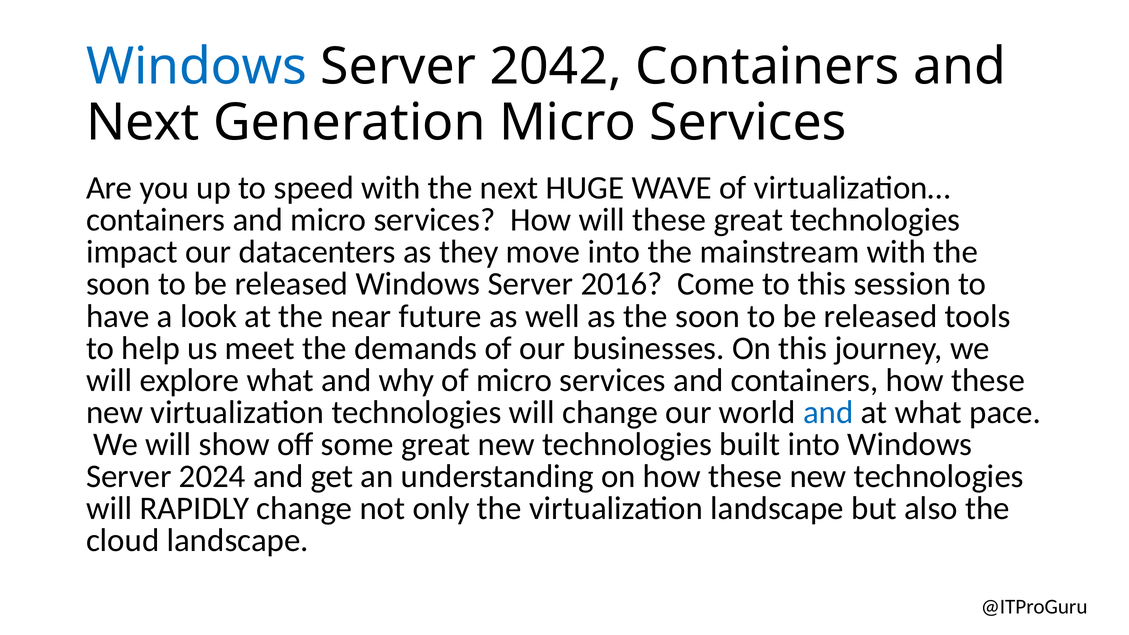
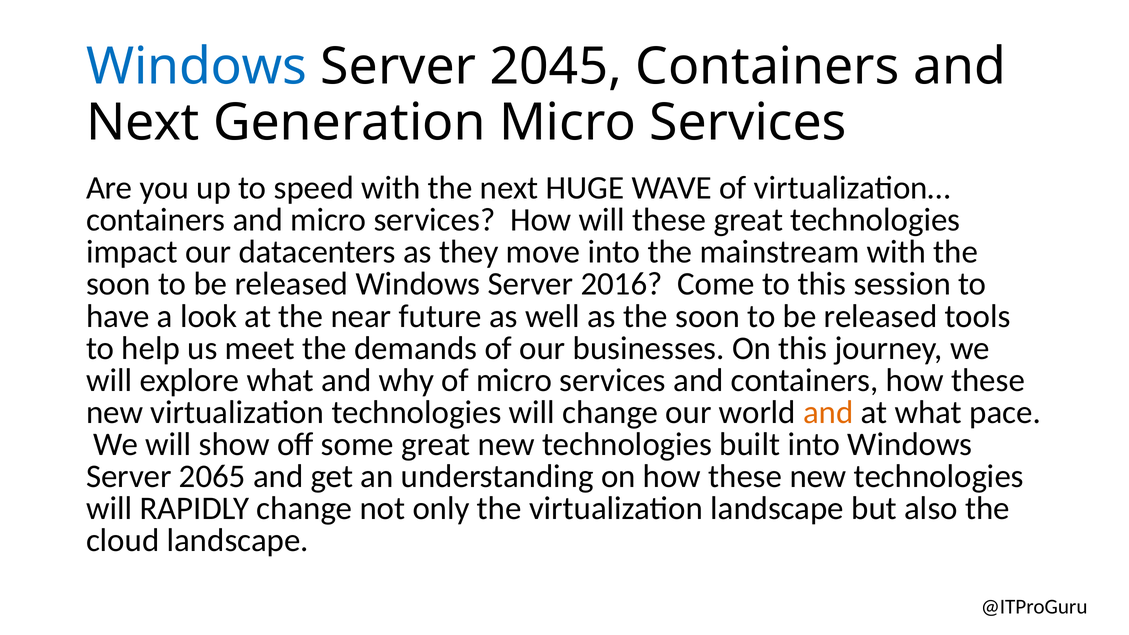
2042: 2042 -> 2045
and at (828, 412) colour: blue -> orange
2024: 2024 -> 2065
